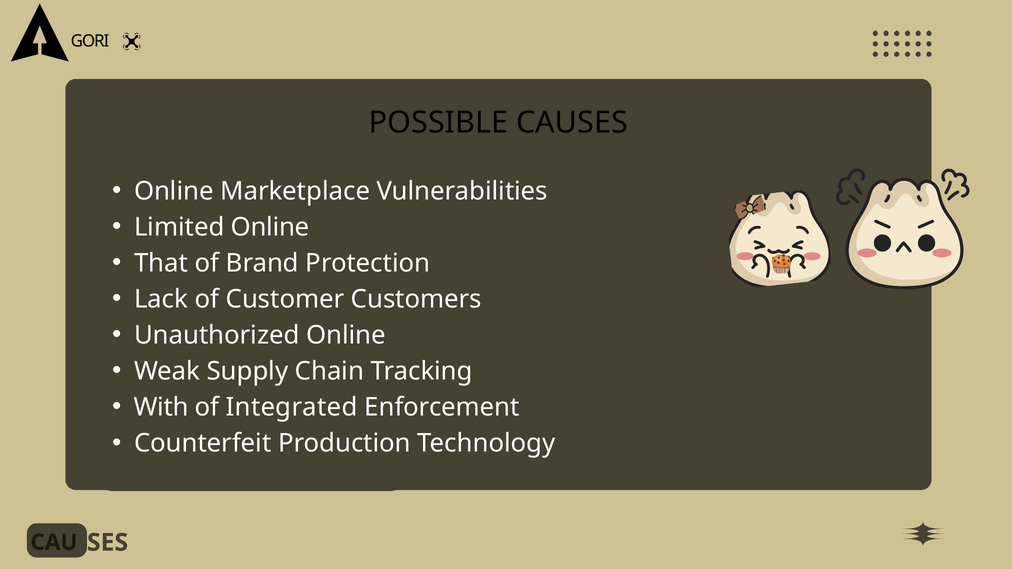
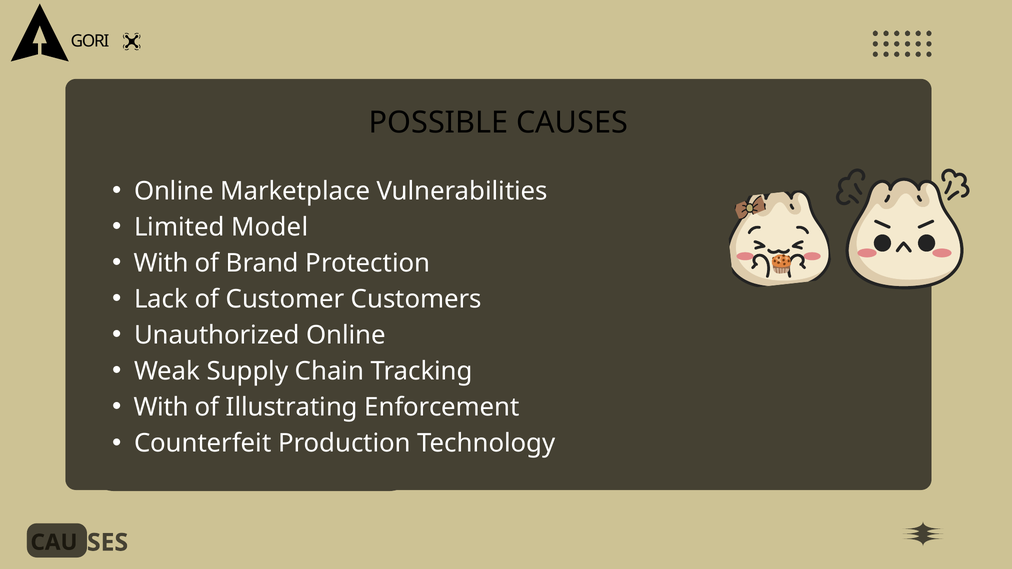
Limited Online: Online -> Model
That at (161, 263): That -> With
Integrated: Integrated -> Illustrating
